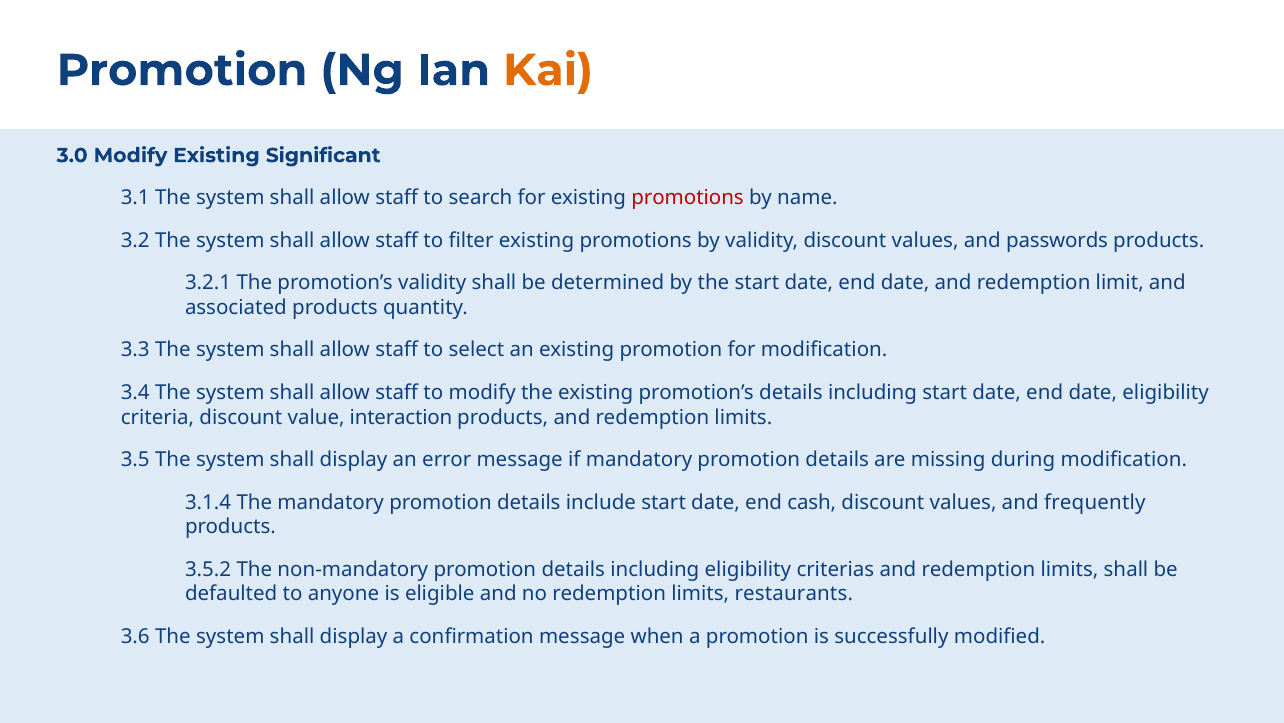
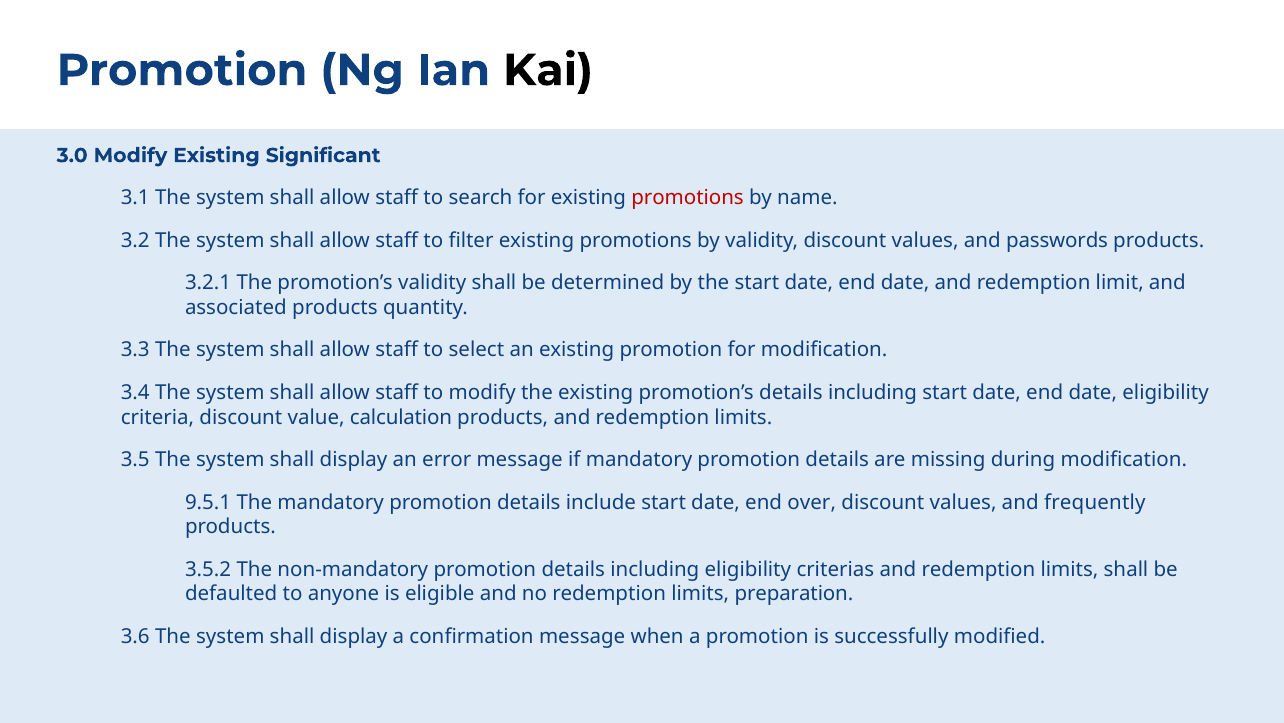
Kai colour: orange -> black
interaction: interaction -> calculation
3.1.4: 3.1.4 -> 9.5.1
cash: cash -> over
restaurants: restaurants -> preparation
